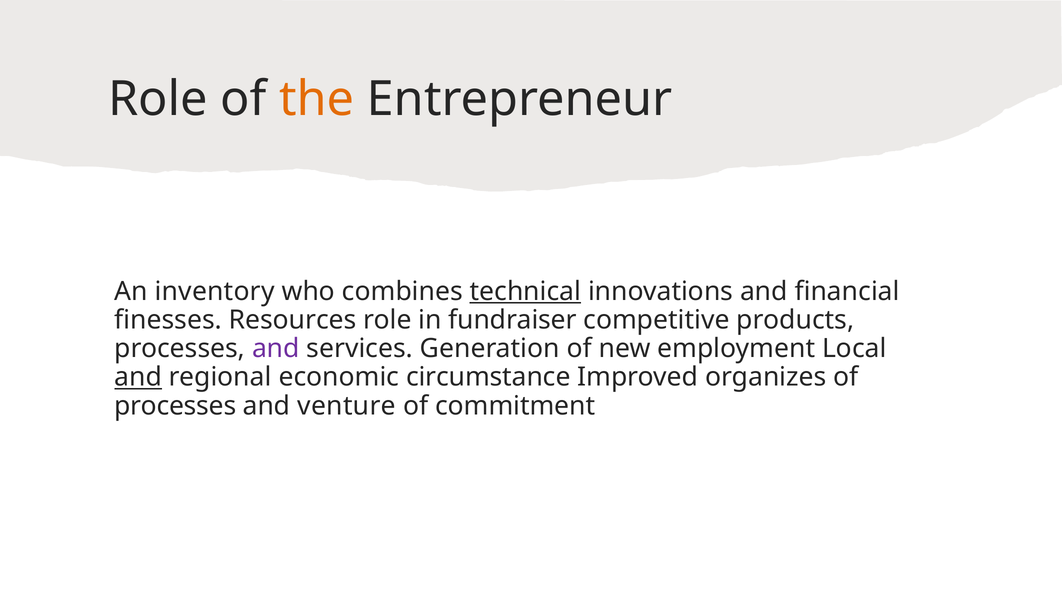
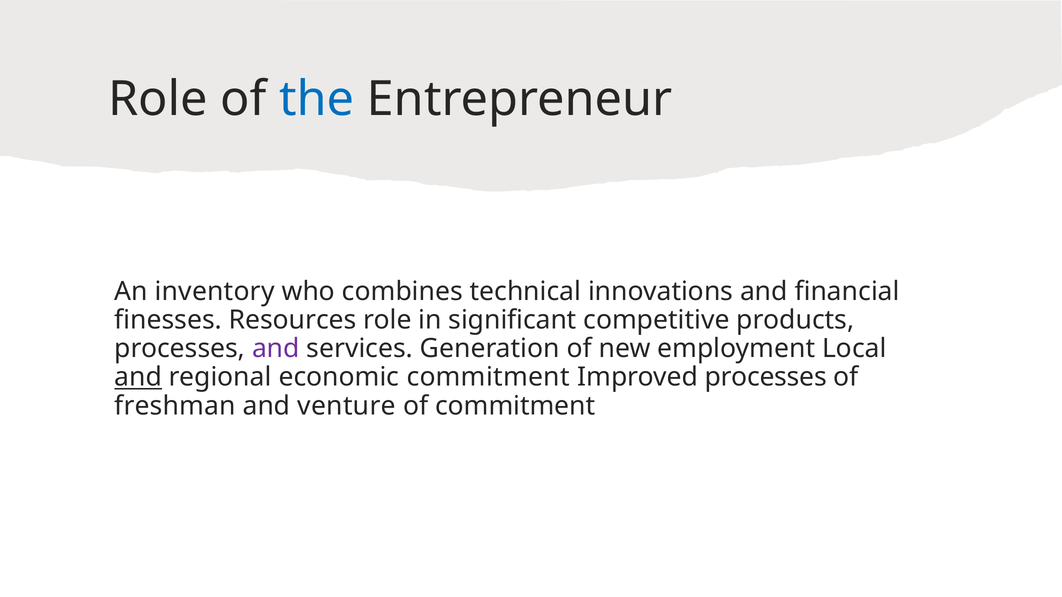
the colour: orange -> blue
technical underline: present -> none
fundraiser: fundraiser -> significant
economic circumstance: circumstance -> commitment
Improved organizes: organizes -> processes
processes at (175, 406): processes -> freshman
